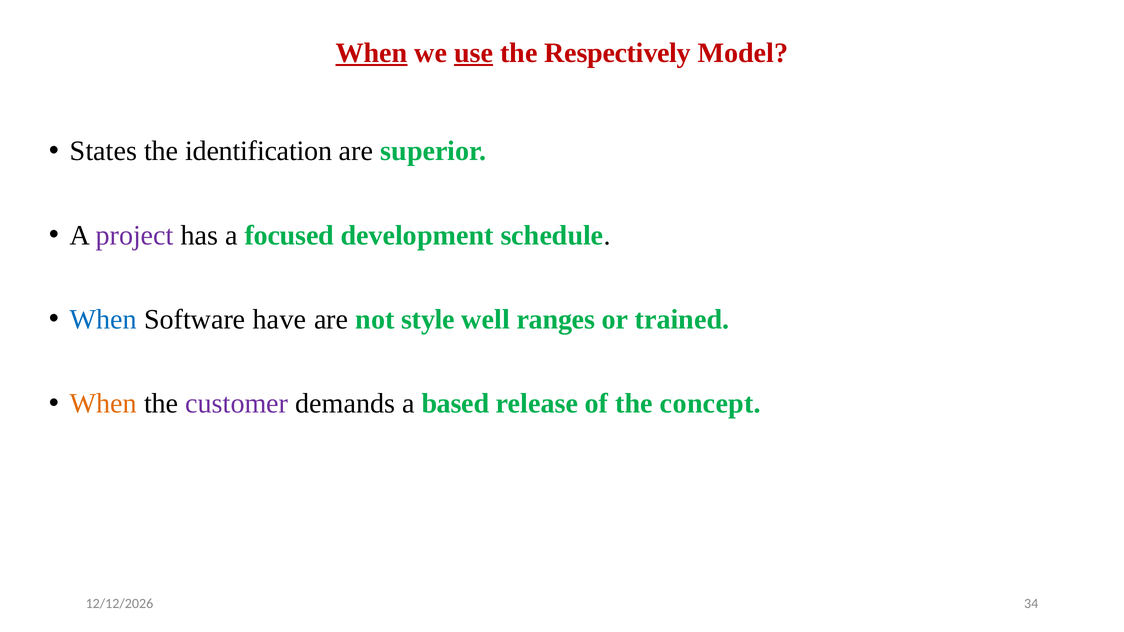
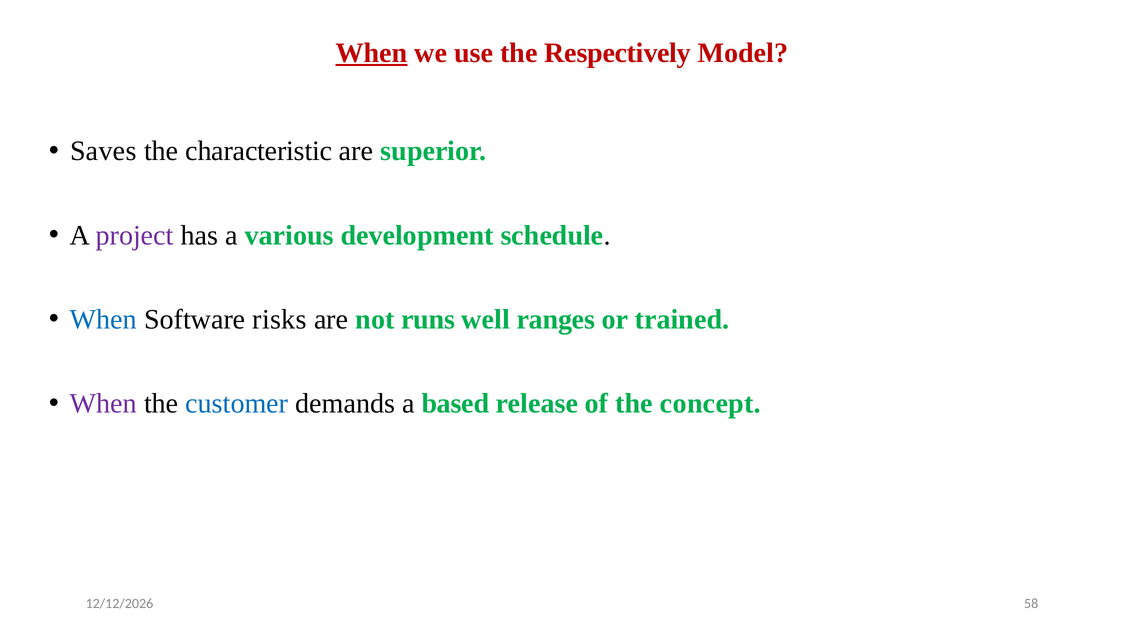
use underline: present -> none
States: States -> Saves
identification: identification -> characteristic
focused: focused -> various
have: have -> risks
style: style -> runs
When at (103, 404) colour: orange -> purple
customer colour: purple -> blue
34: 34 -> 58
